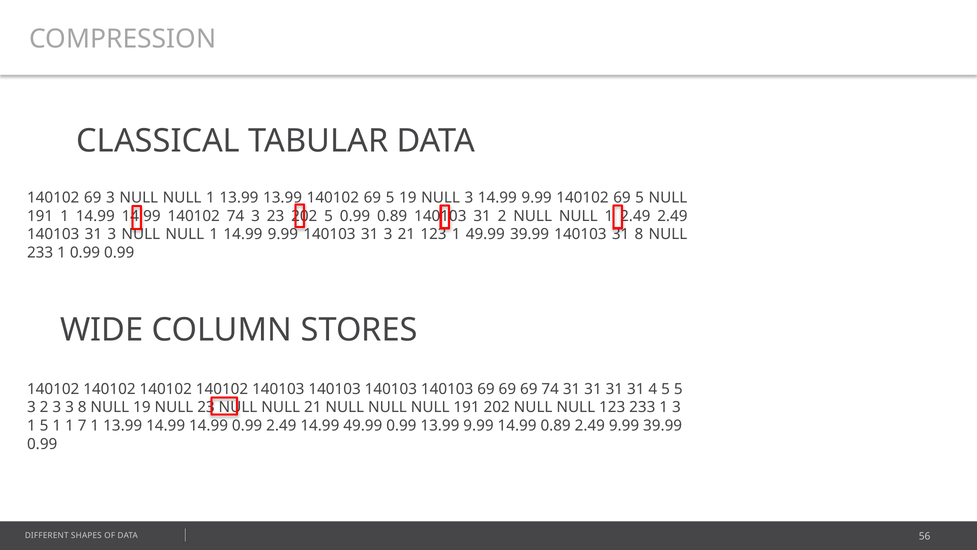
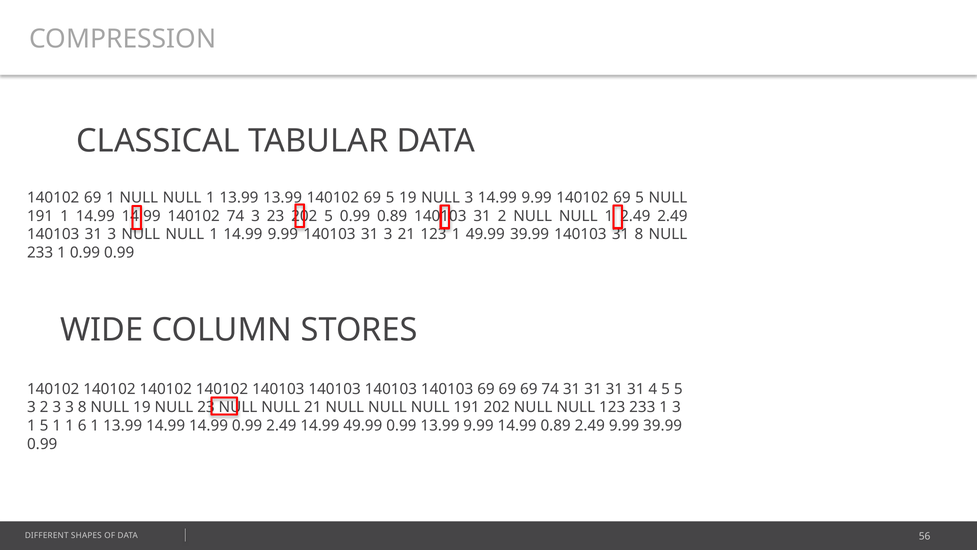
69 3: 3 -> 1
7: 7 -> 6
